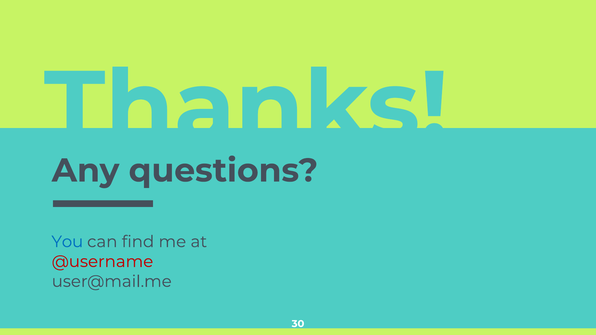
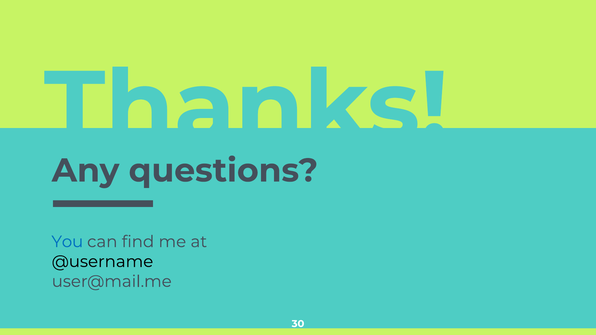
@username colour: red -> black
